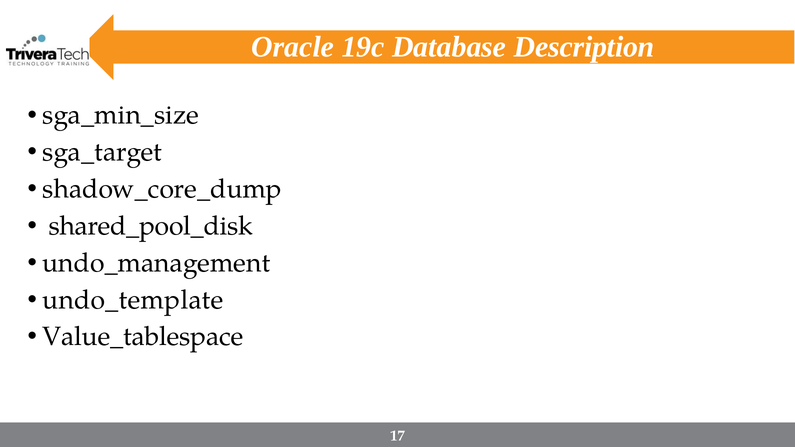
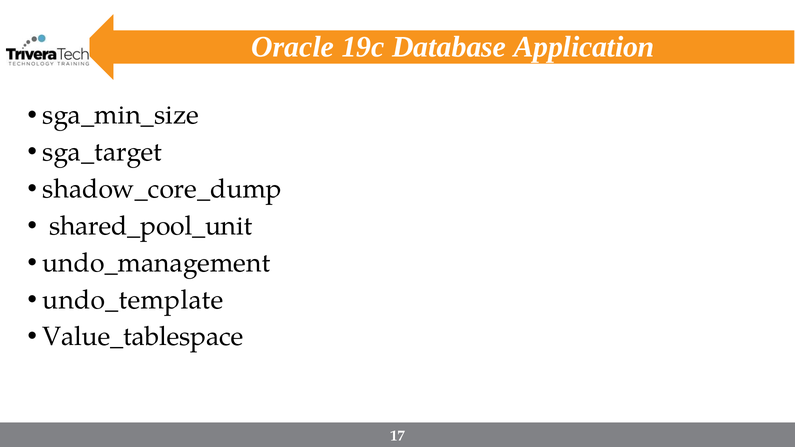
Description: Description -> Application
shared_pool_disk: shared_pool_disk -> shared_pool_unit
